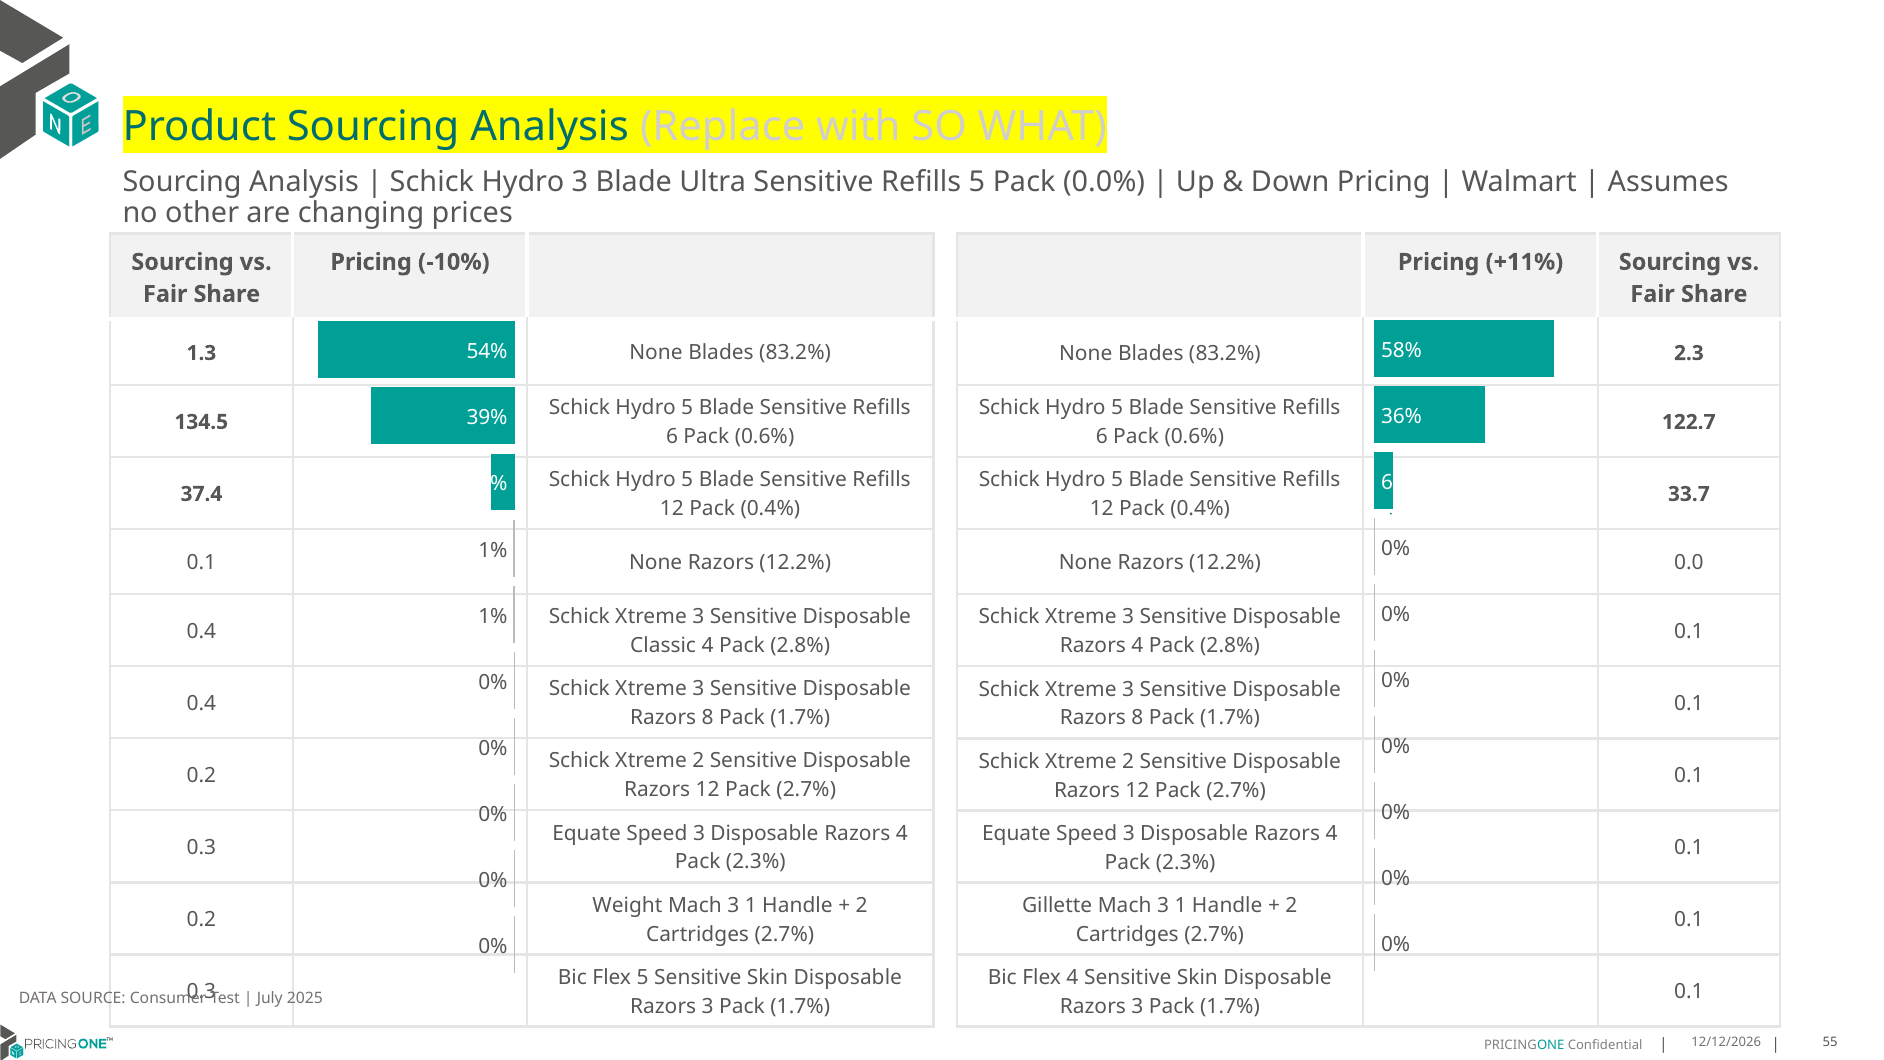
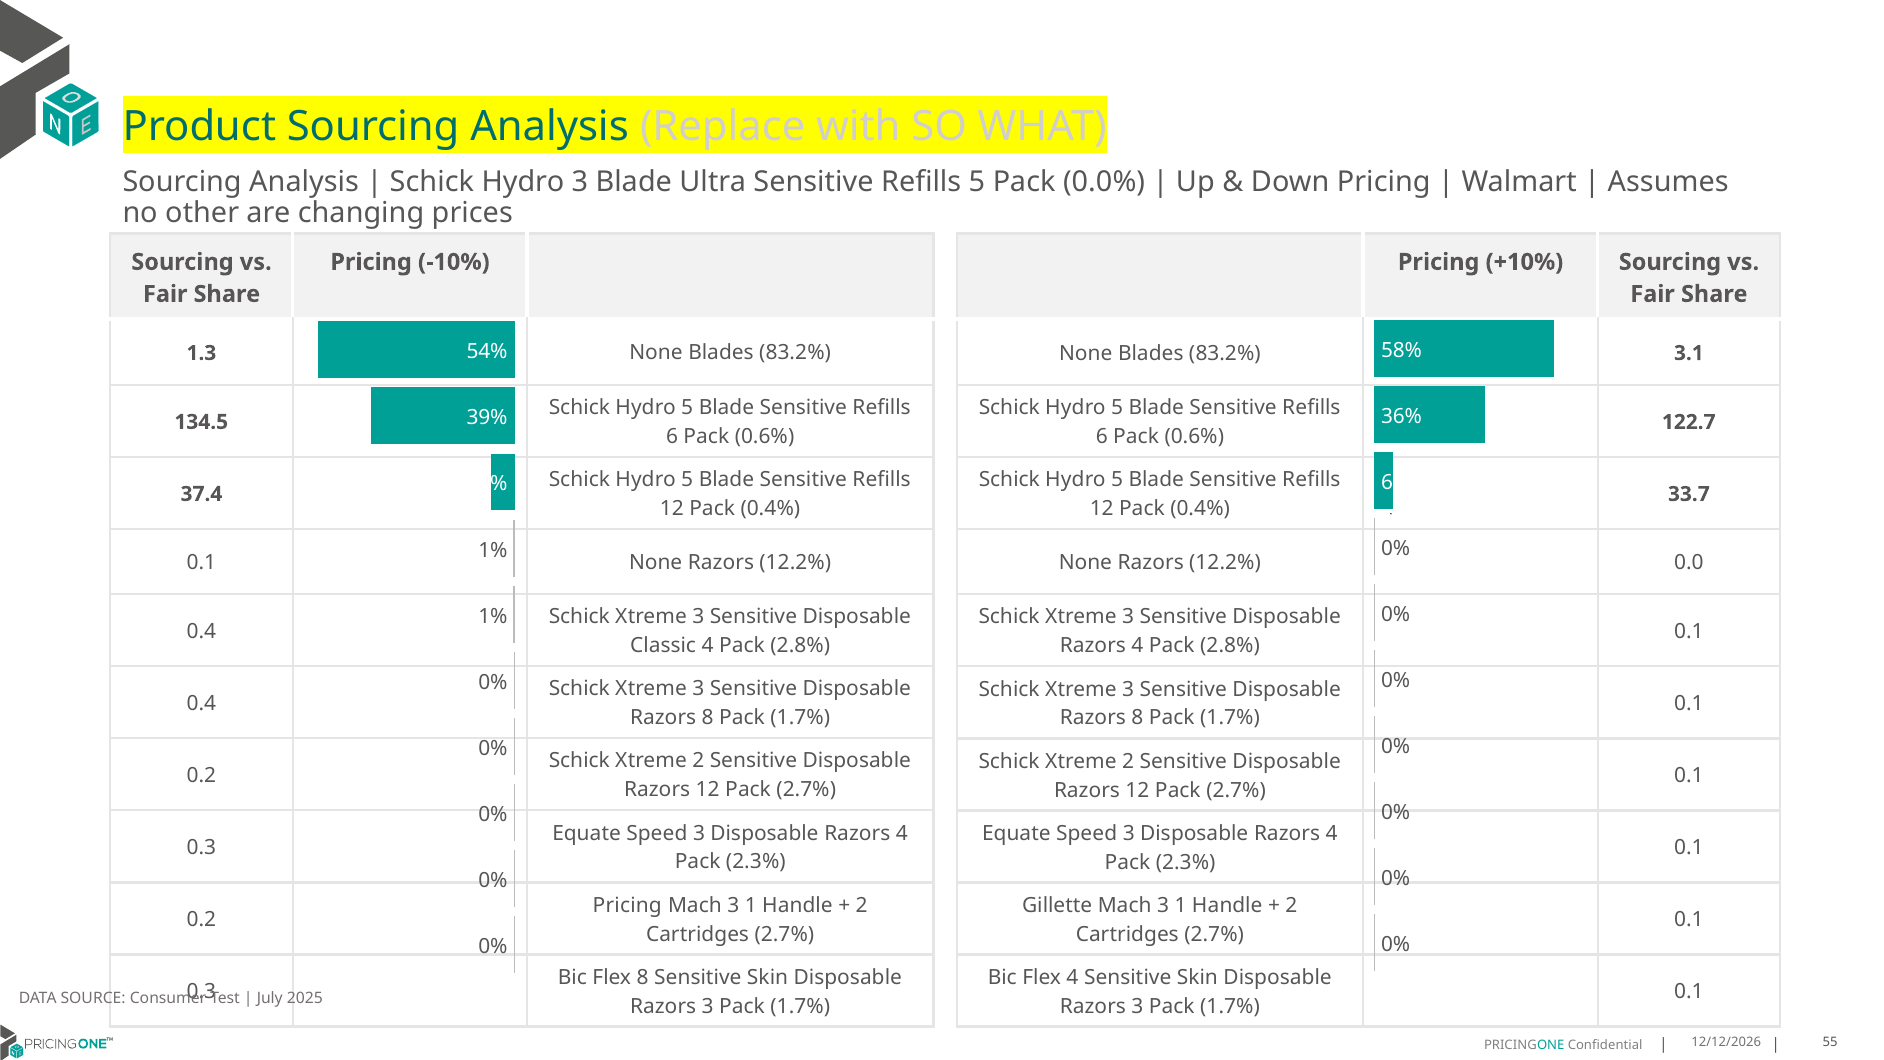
+11%: +11% -> +10%
2.3: 2.3 -> 3.1
Weight at (627, 905): Weight -> Pricing
Flex 5: 5 -> 8
